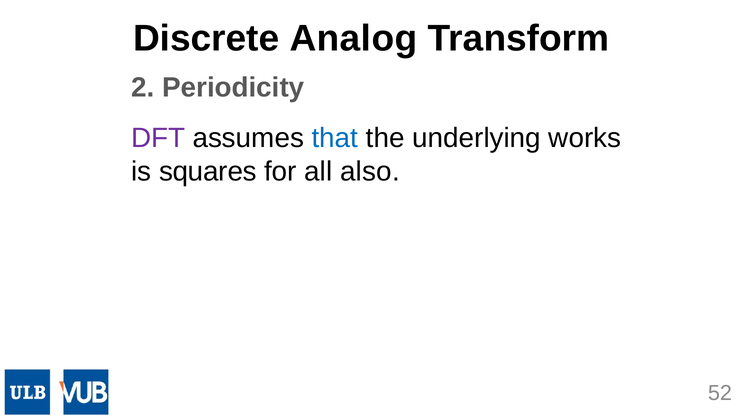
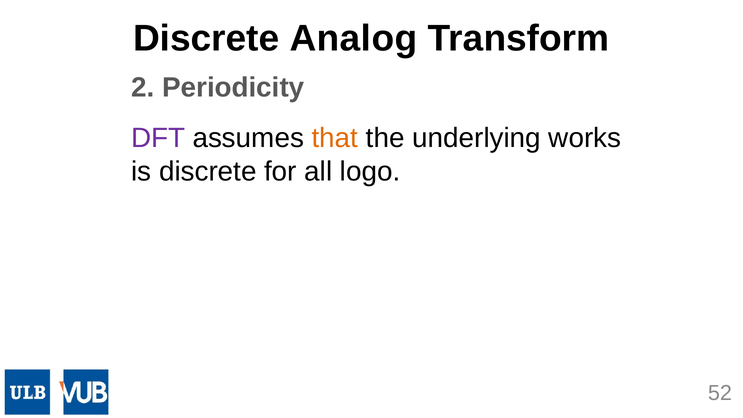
that colour: blue -> orange
is squares: squares -> discrete
also: also -> logo
